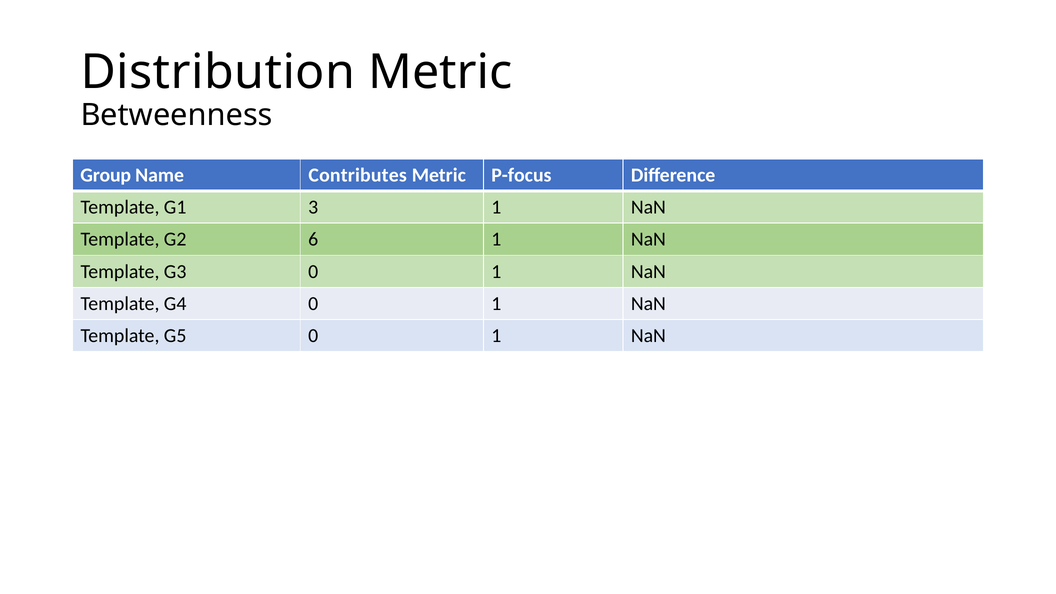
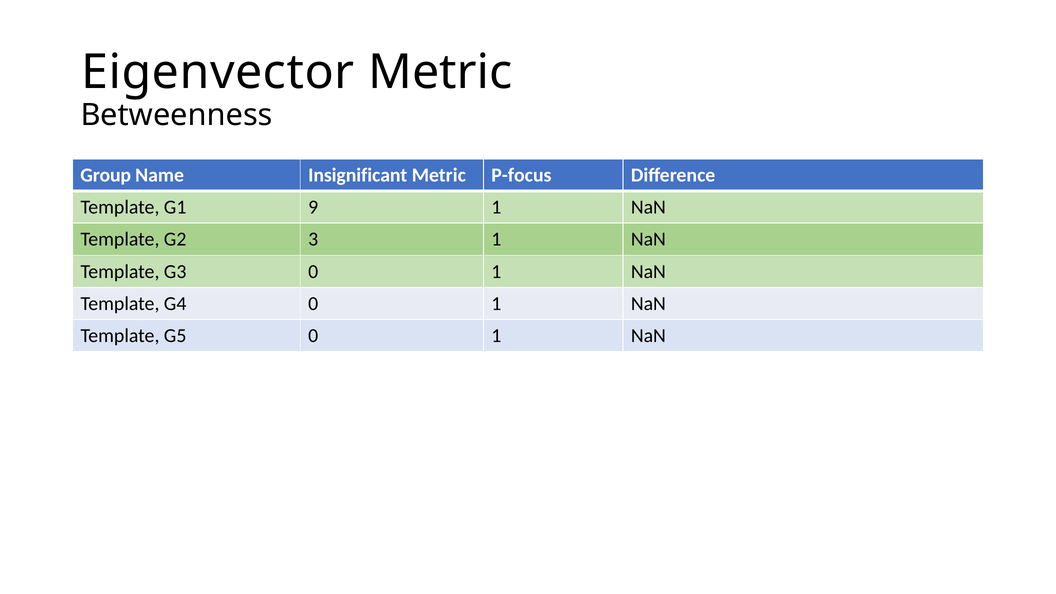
Distribution: Distribution -> Eigenvector
Contributes: Contributes -> Insignificant
3: 3 -> 9
6: 6 -> 3
